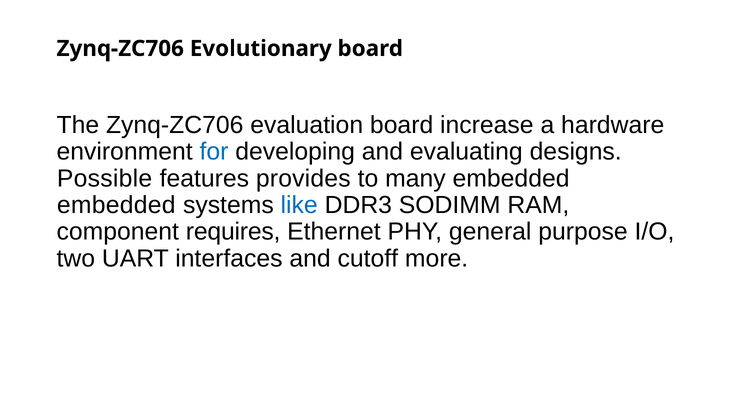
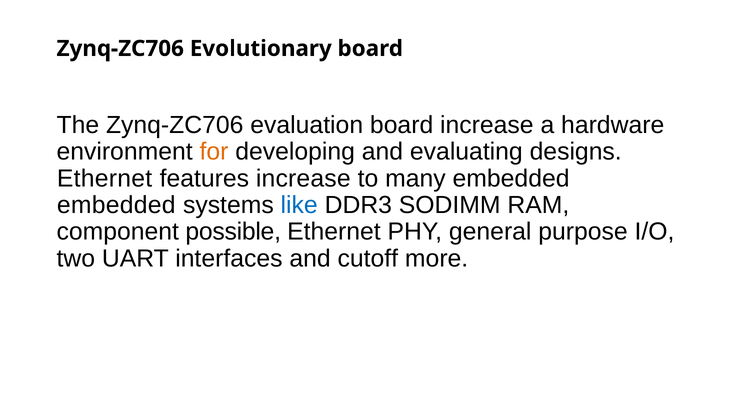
for colour: blue -> orange
Possible at (105, 179): Possible -> Ethernet
features provides: provides -> increase
requires: requires -> possible
